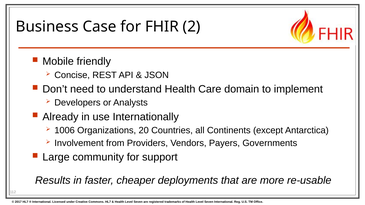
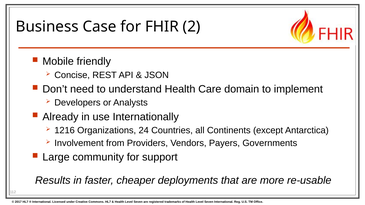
1006: 1006 -> 1216
20: 20 -> 24
